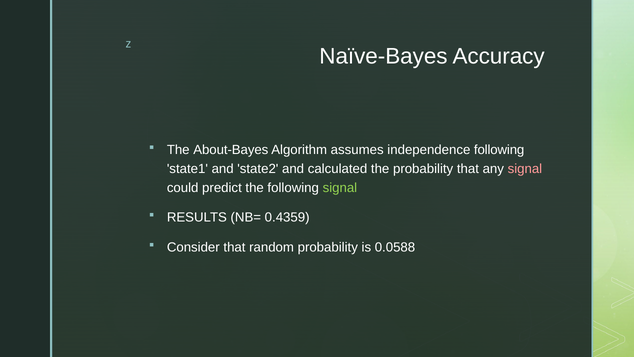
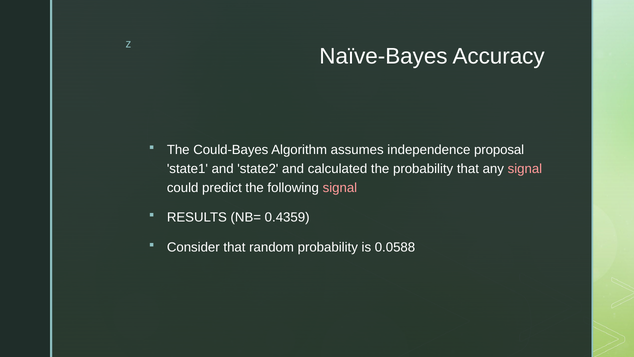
About-Bayes: About-Bayes -> Could-Bayes
independence following: following -> proposal
signal at (340, 188) colour: light green -> pink
